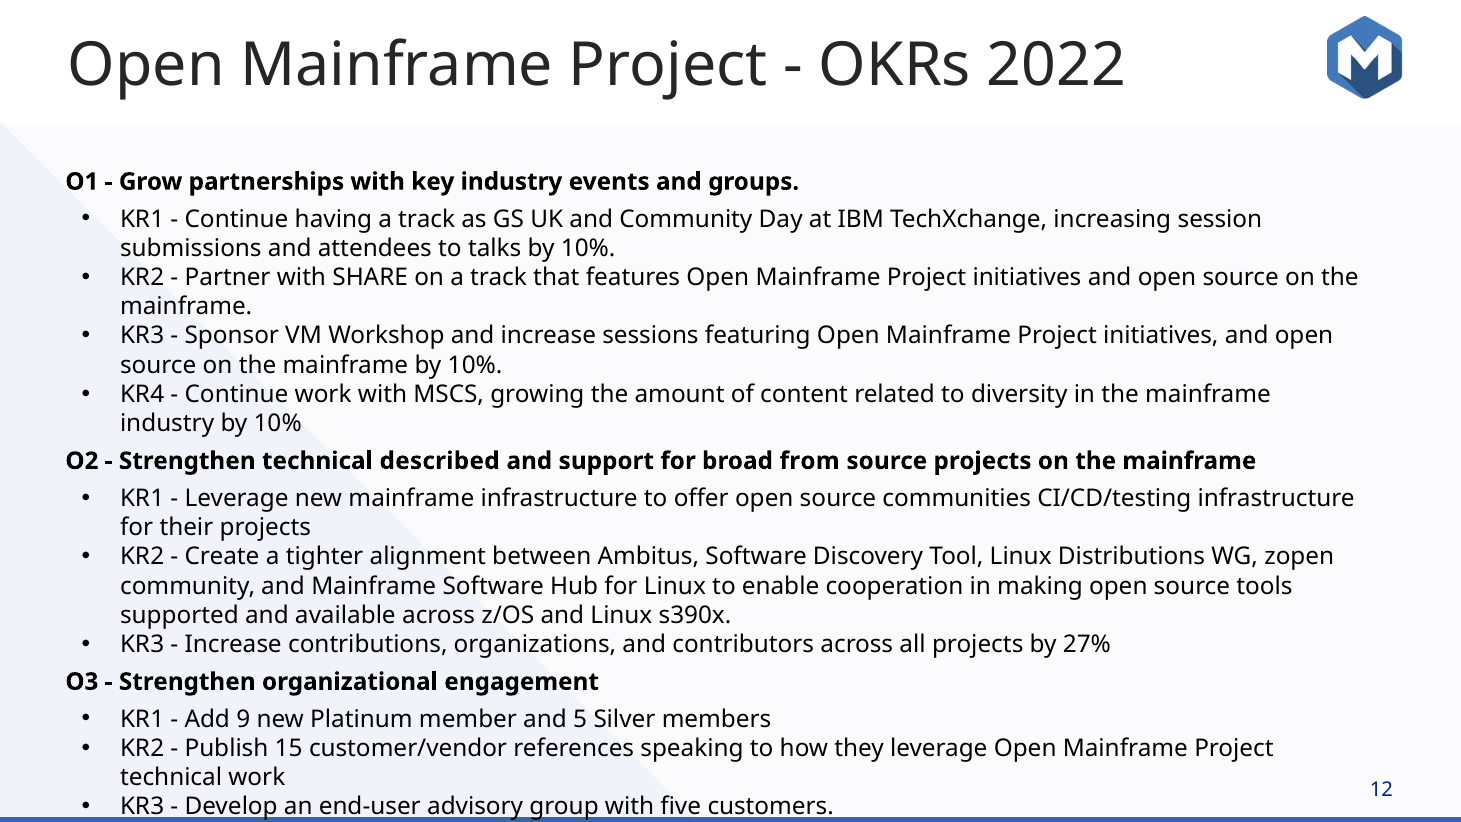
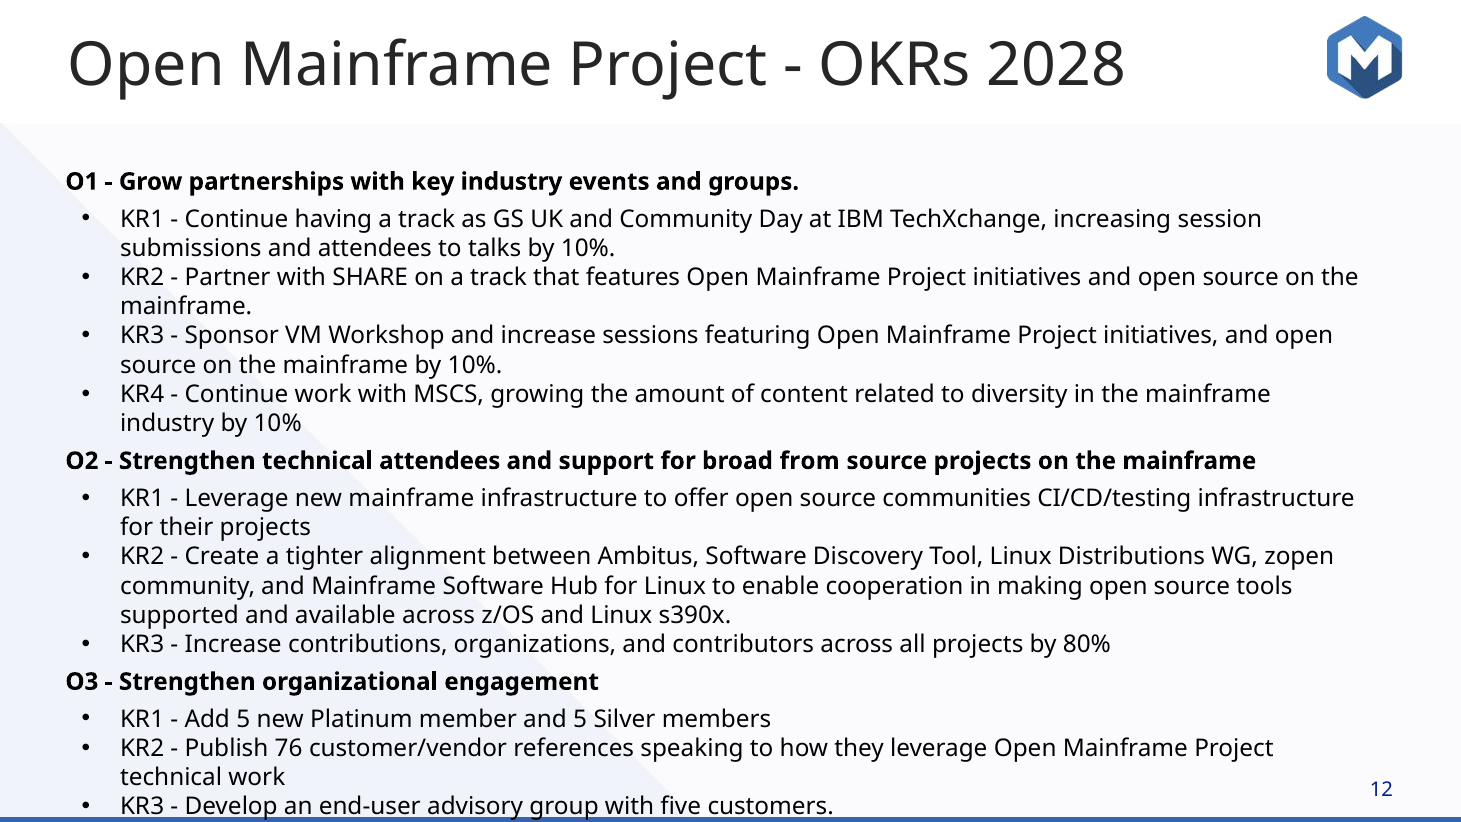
2022: 2022 -> 2028
technical described: described -> attendees
27%: 27% -> 80%
Add 9: 9 -> 5
15: 15 -> 76
